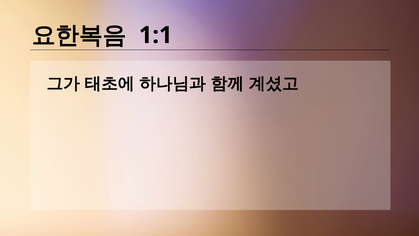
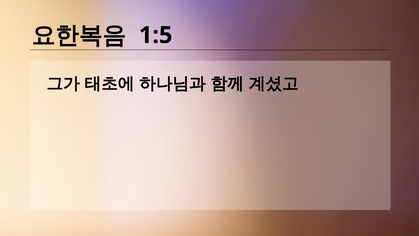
1:1: 1:1 -> 1:5
